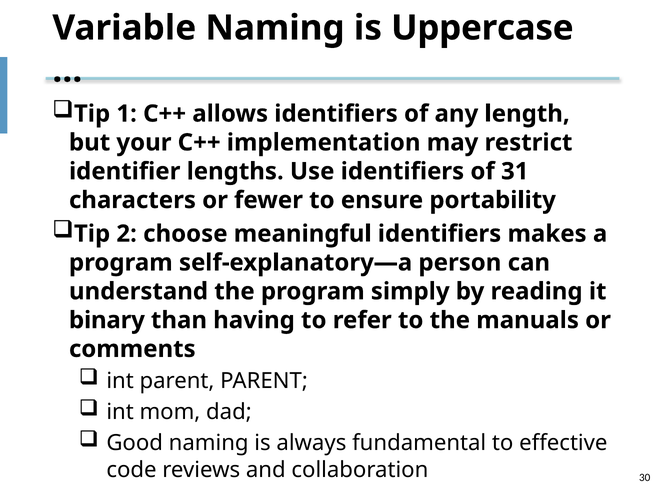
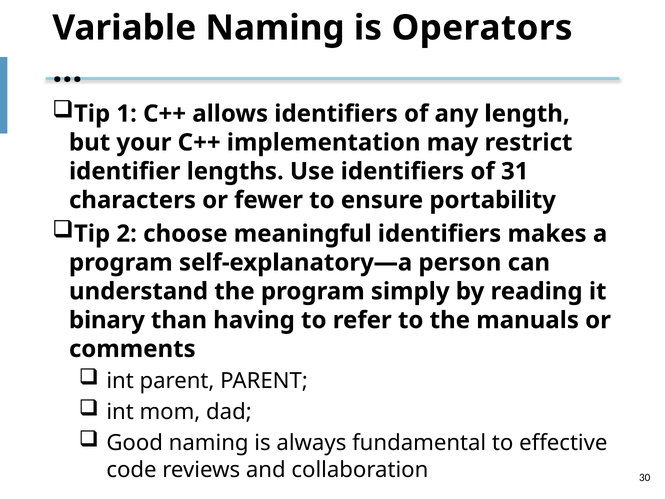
Uppercase: Uppercase -> Operators
